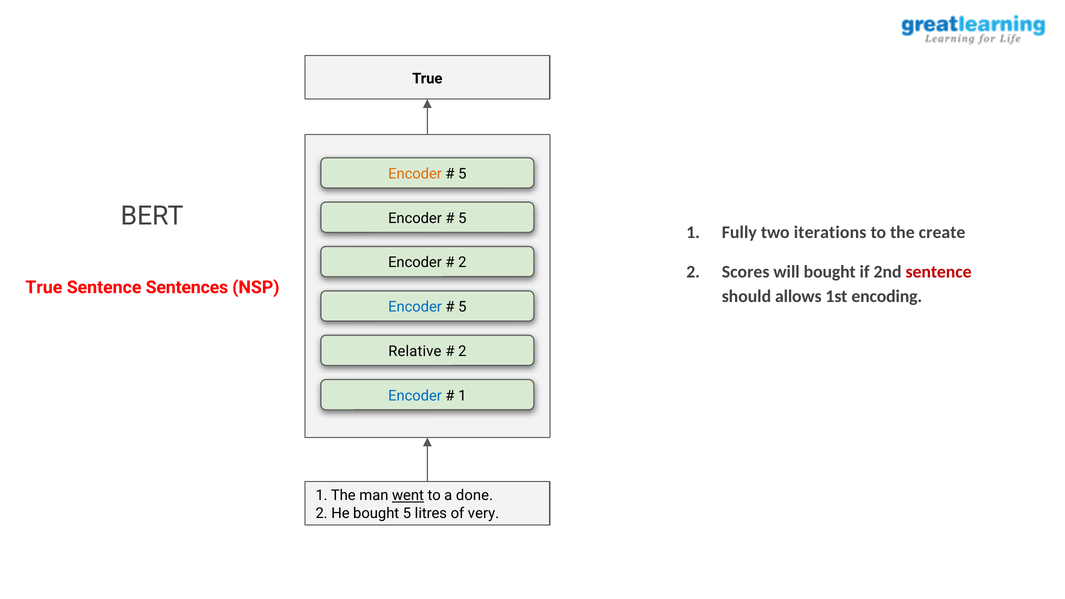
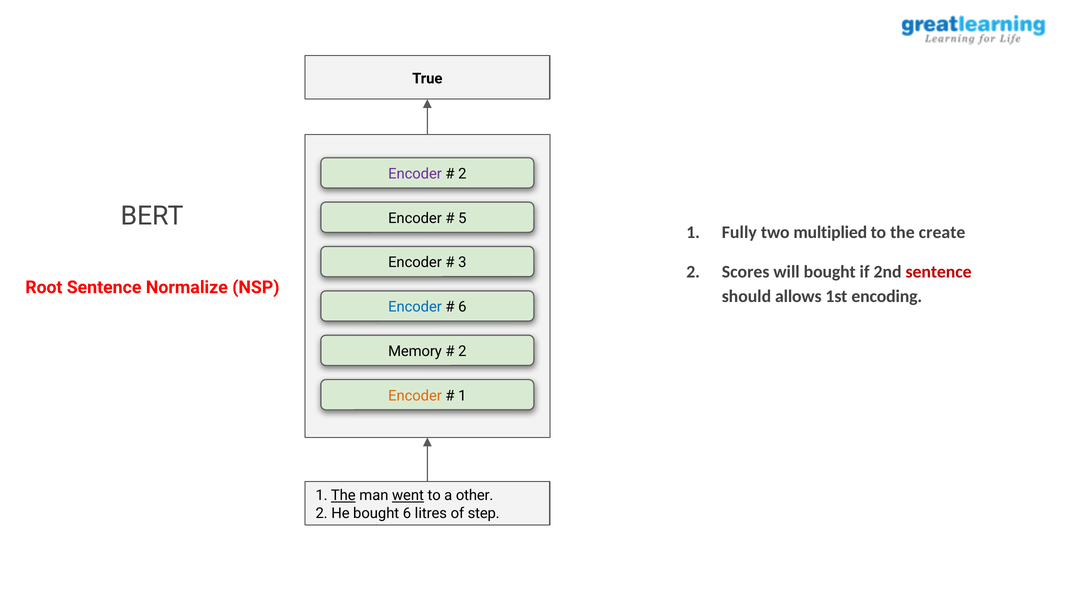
Encoder at (415, 174) colour: orange -> purple
5 at (462, 174): 5 -> 2
iterations: iterations -> multiplied
2 at (462, 263): 2 -> 3
True at (44, 287): True -> Root
Sentences: Sentences -> Normalize
5 at (462, 307): 5 -> 6
Relative: Relative -> Memory
Encoder at (415, 396) colour: blue -> orange
The at (343, 496) underline: none -> present
done: done -> other
bought 5: 5 -> 6
very: very -> step
